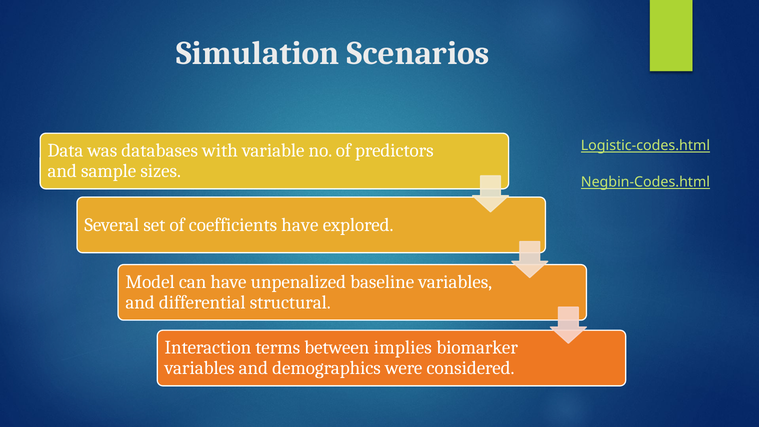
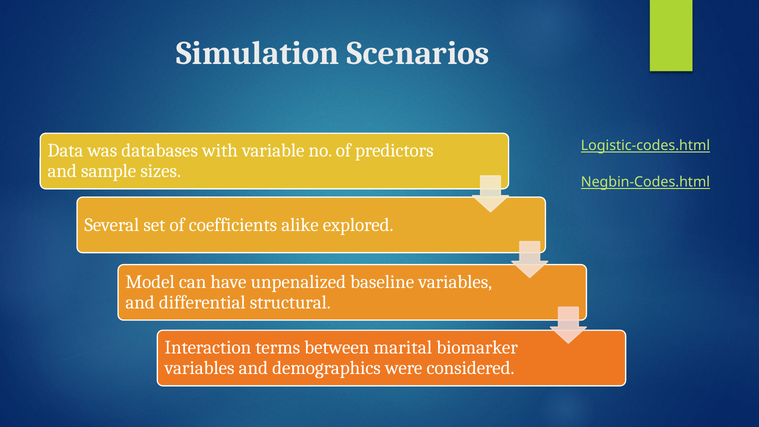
coefficients have: have -> alike
implies: implies -> marital
